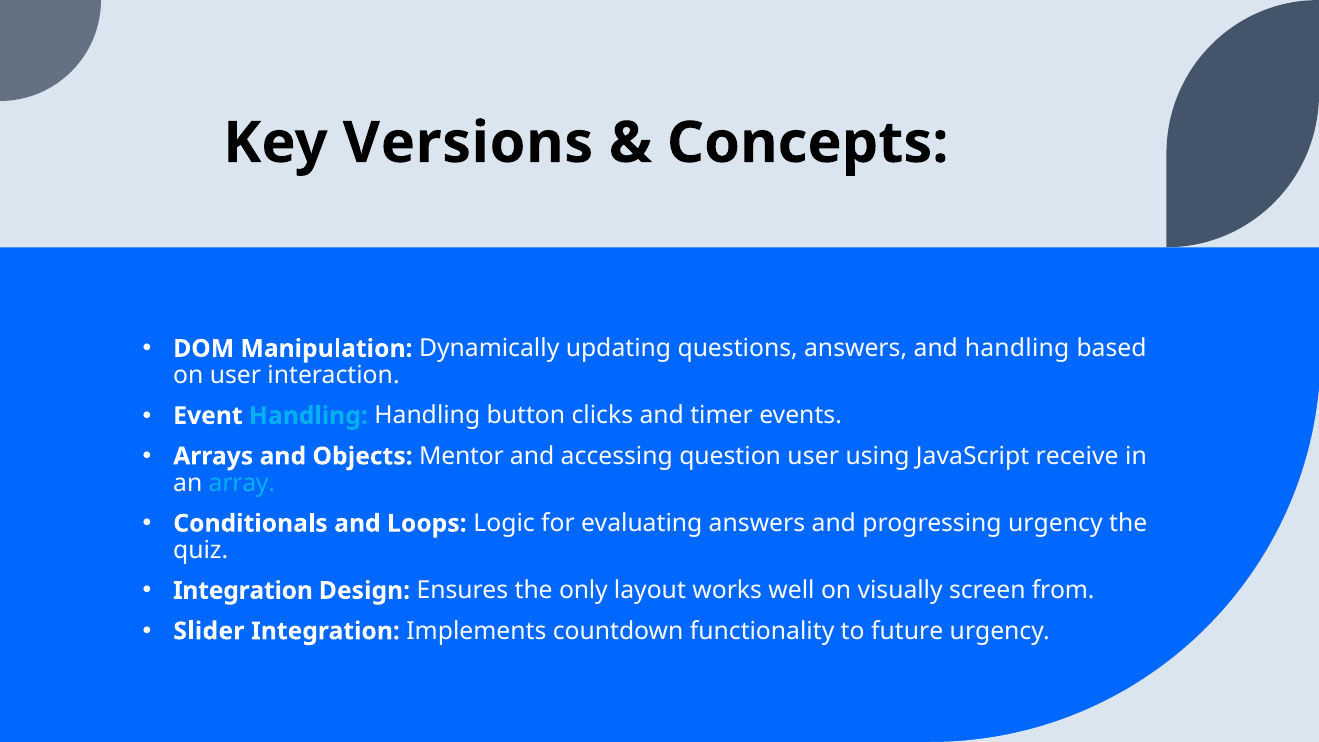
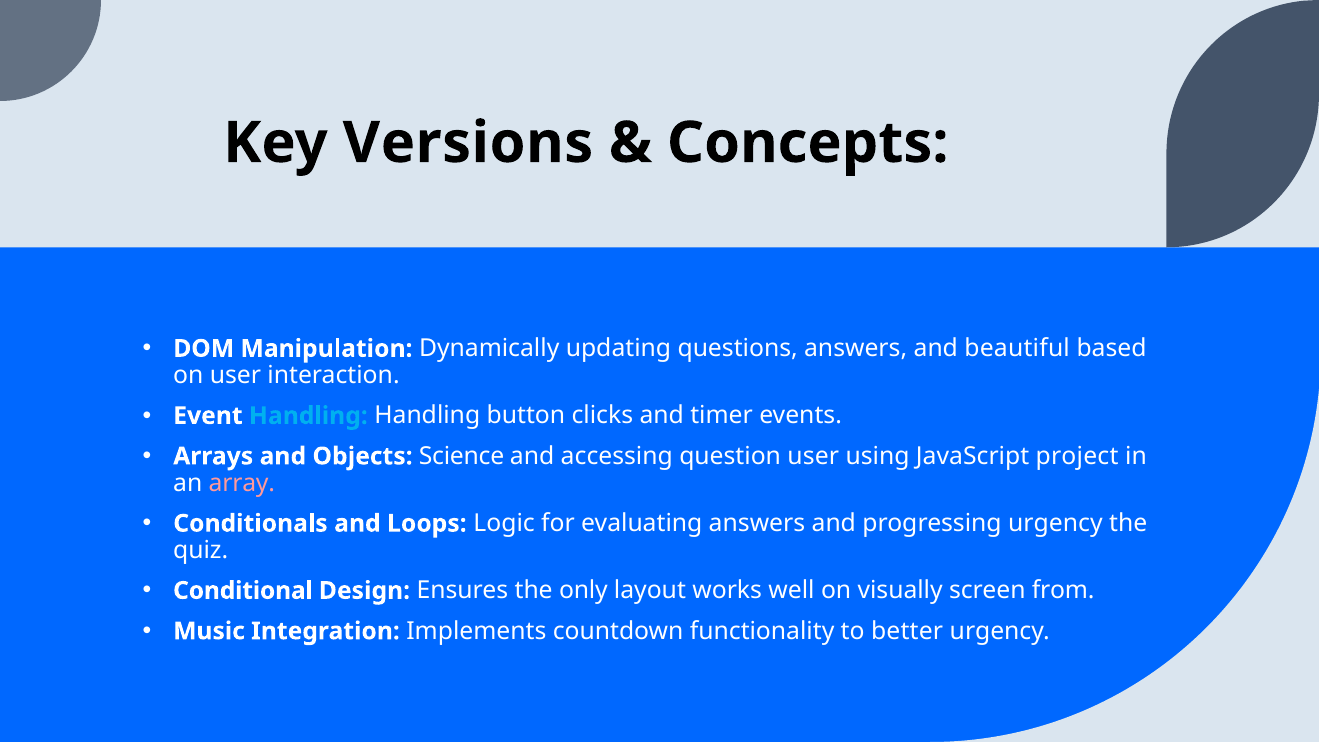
and handling: handling -> beautiful
Mentor: Mentor -> Science
receive: receive -> project
array colour: light blue -> pink
Integration at (243, 591): Integration -> Conditional
Slider: Slider -> Music
future: future -> better
